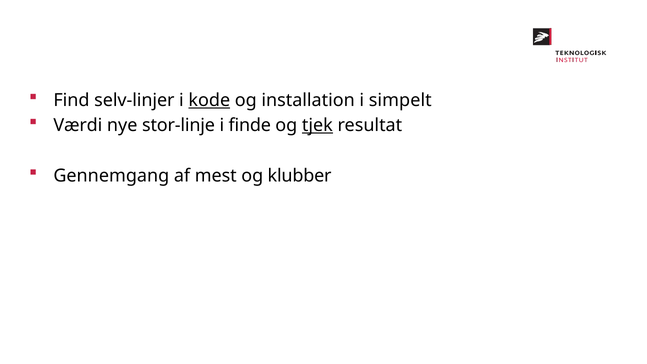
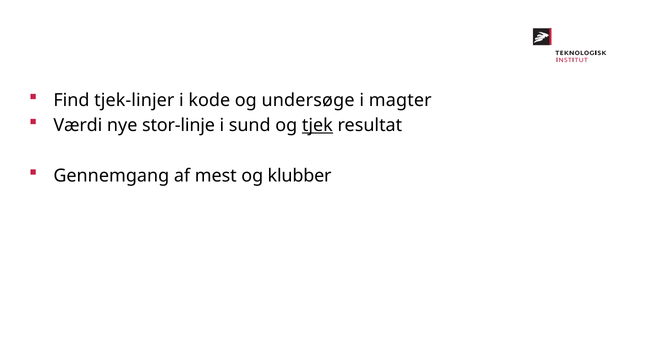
selv-linjer: selv-linjer -> tjek-linjer
kode underline: present -> none
installation: installation -> undersøge
simpelt: simpelt -> magter
finde: finde -> sund
